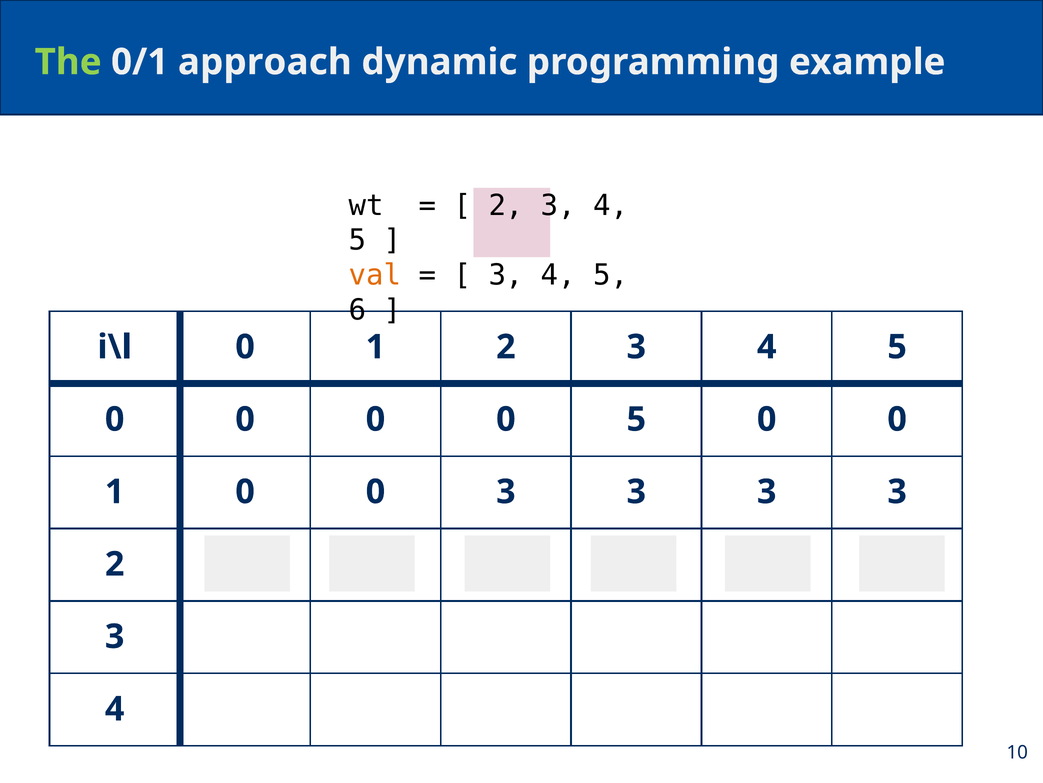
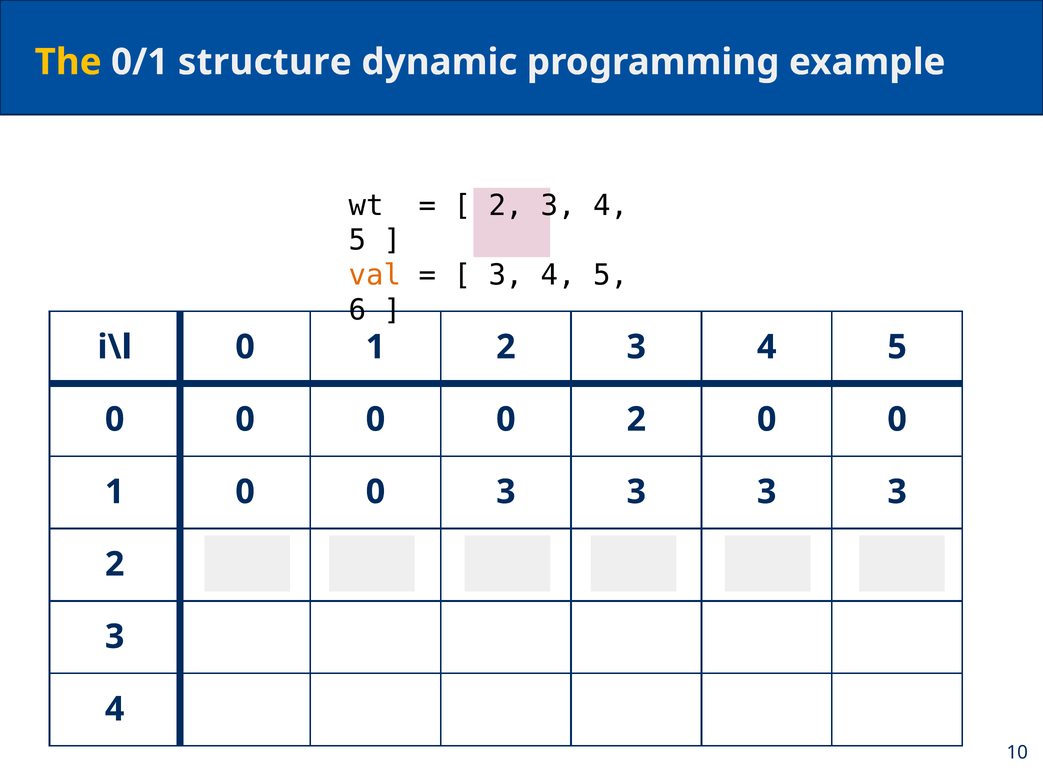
The colour: light green -> yellow
approach: approach -> structure
0 5: 5 -> 2
